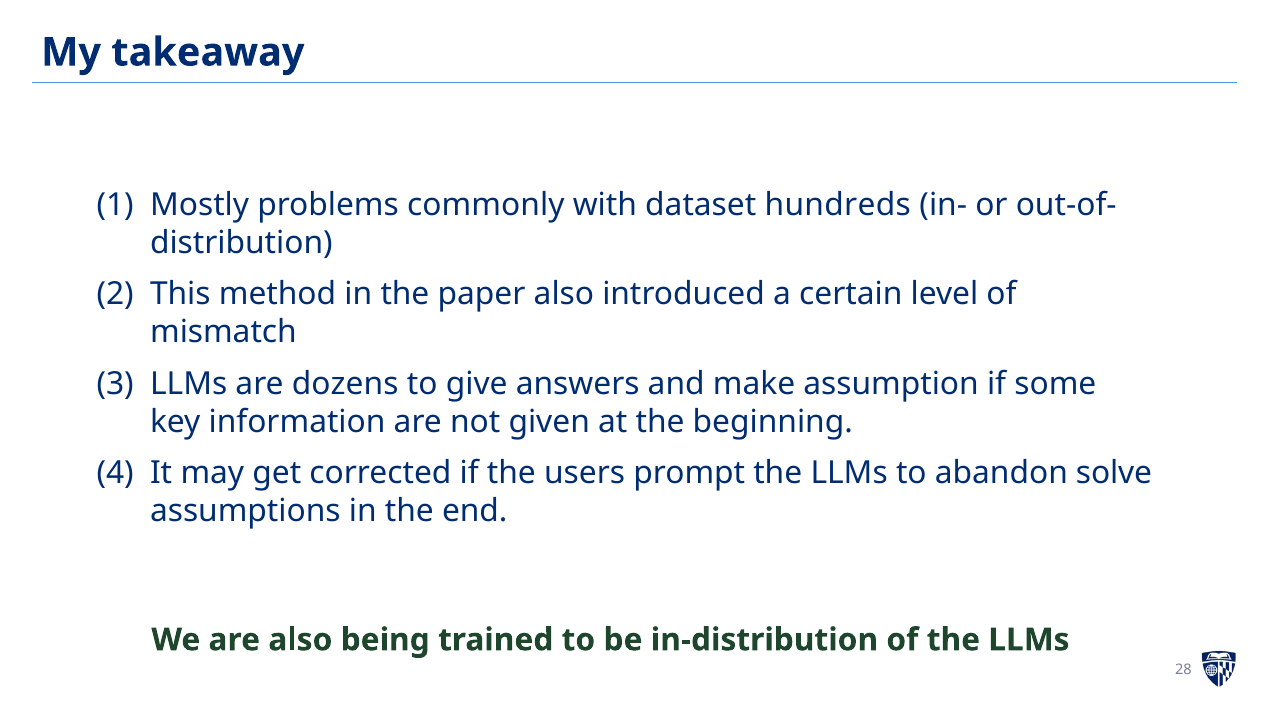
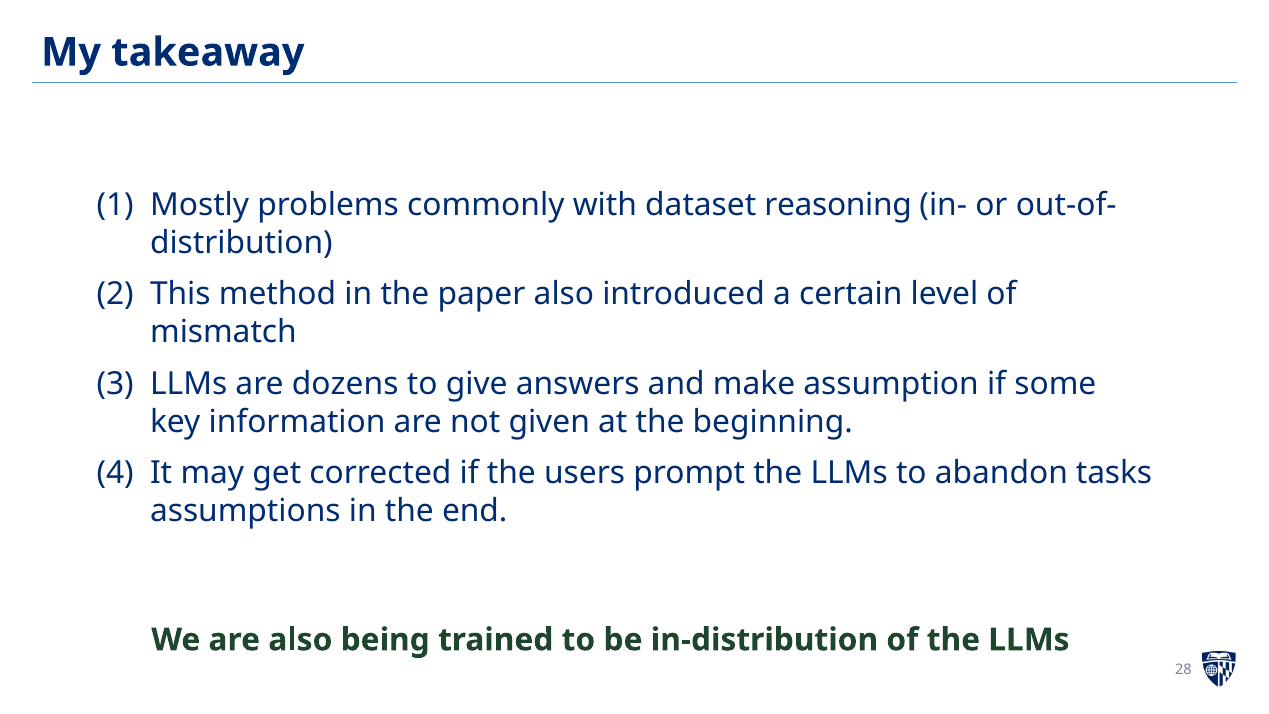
hundreds: hundreds -> reasoning
solve: solve -> tasks
